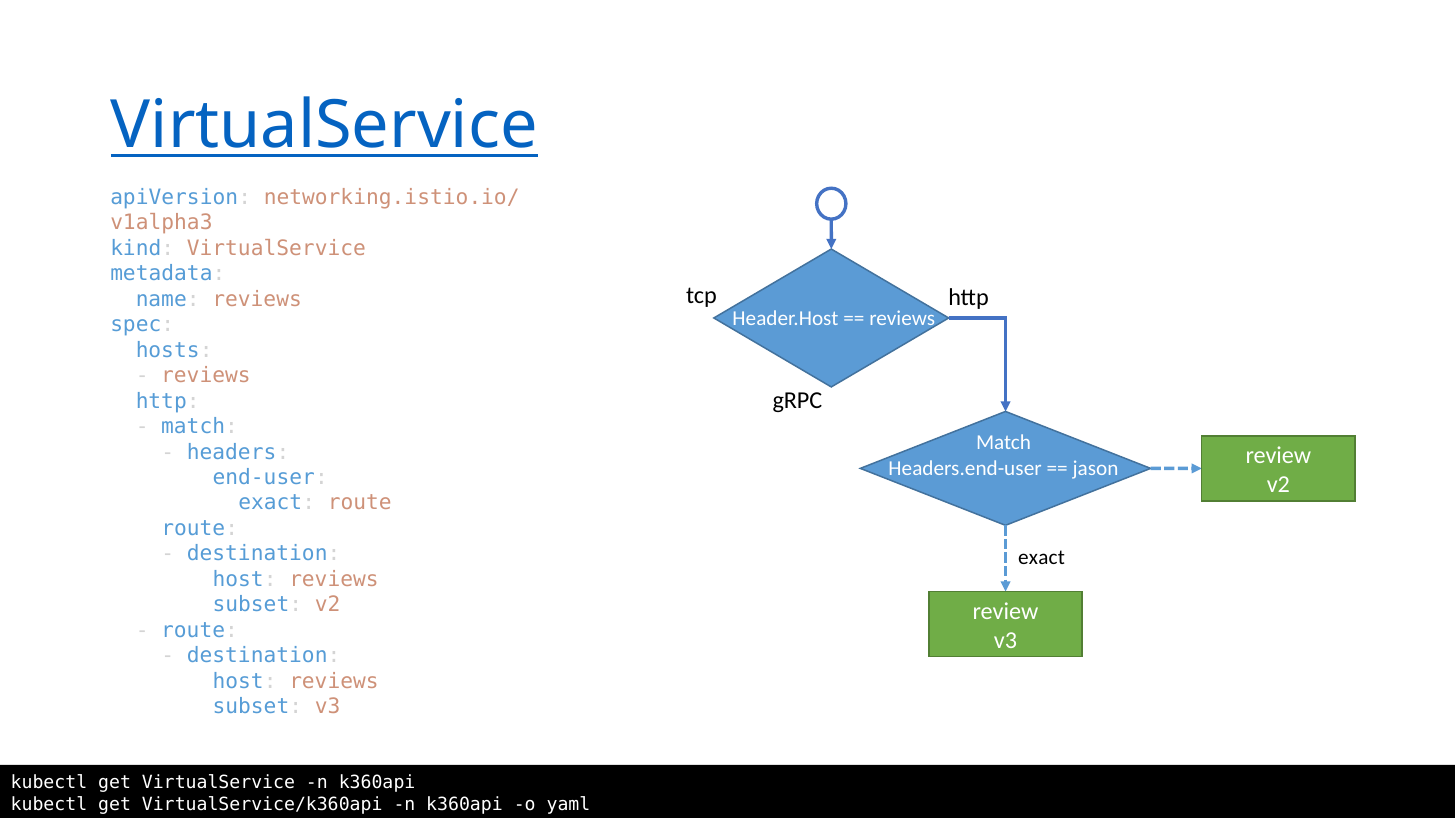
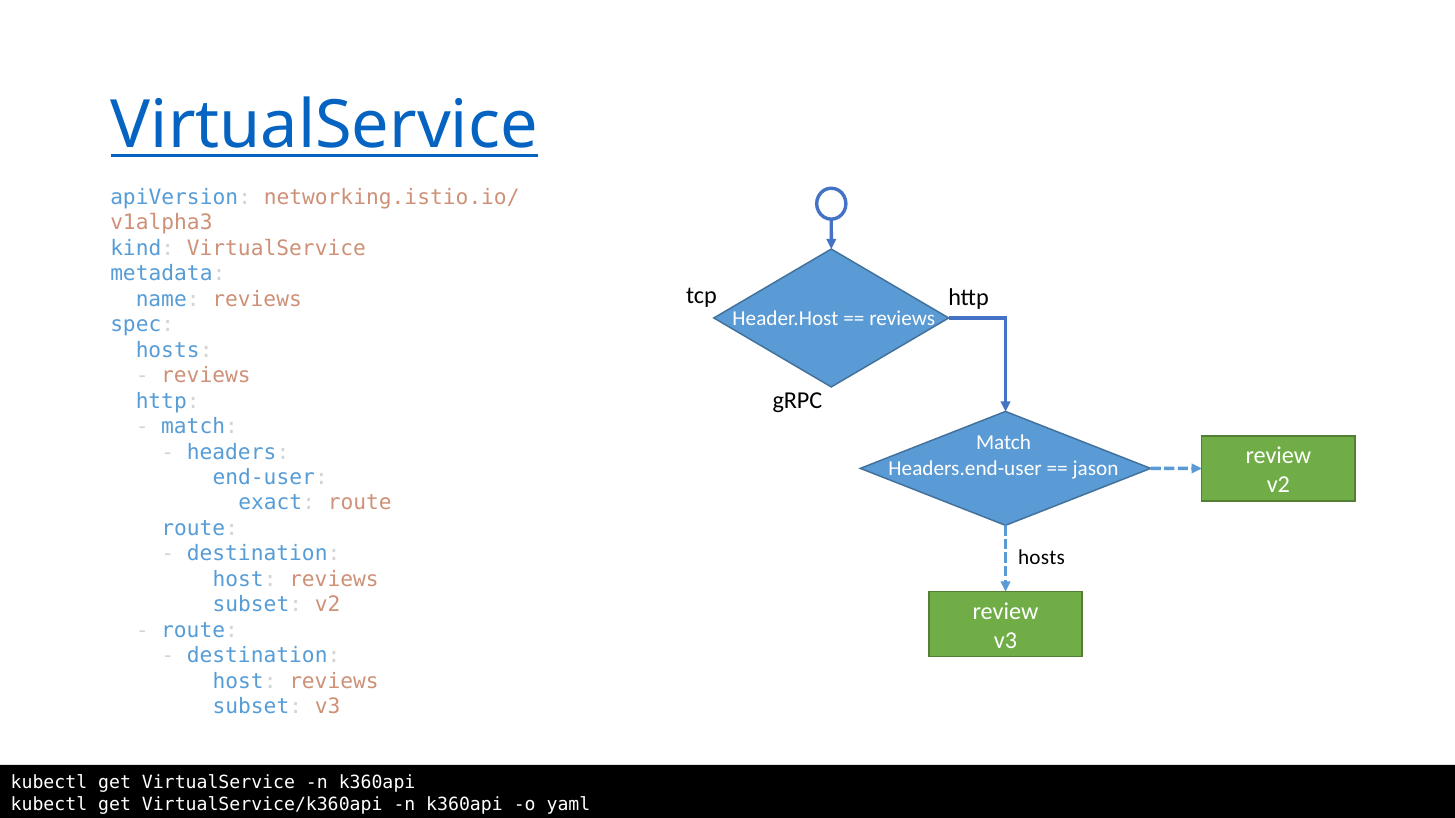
exact at (1042, 558): exact -> hosts
